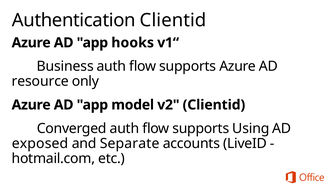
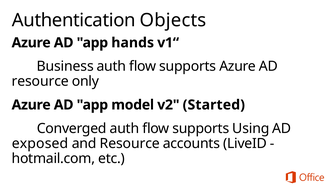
Authentication Clientid: Clientid -> Objects
hooks: hooks -> hands
v2 Clientid: Clientid -> Started
and Separate: Separate -> Resource
